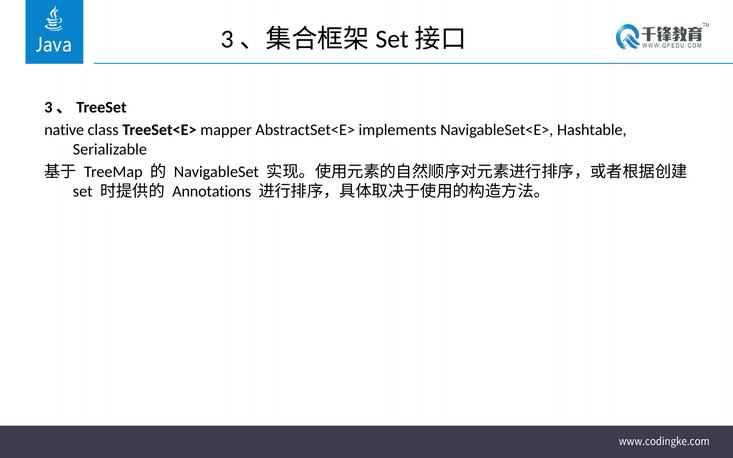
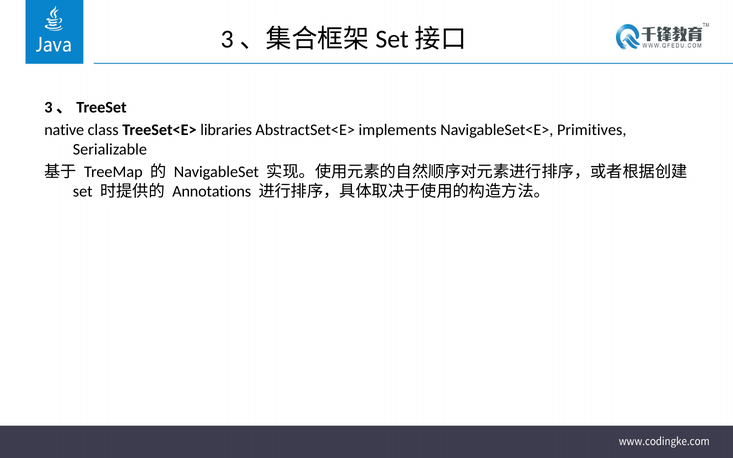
mapper: mapper -> libraries
Hashtable: Hashtable -> Primitives
